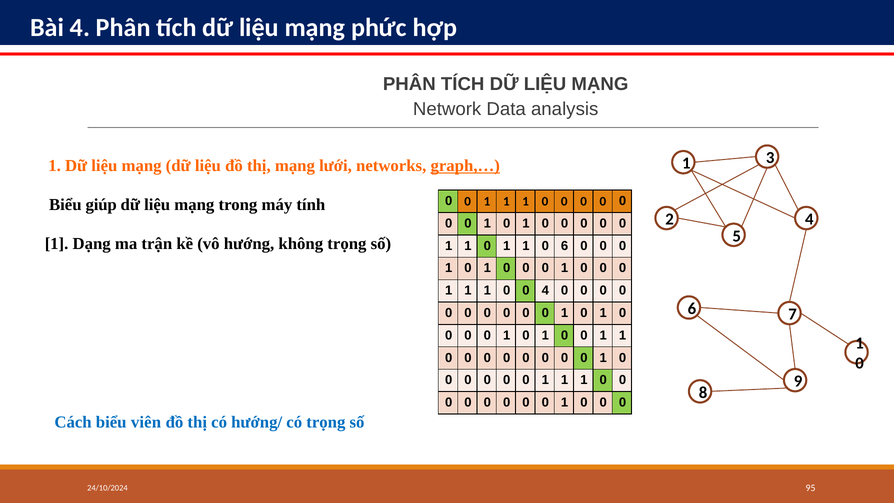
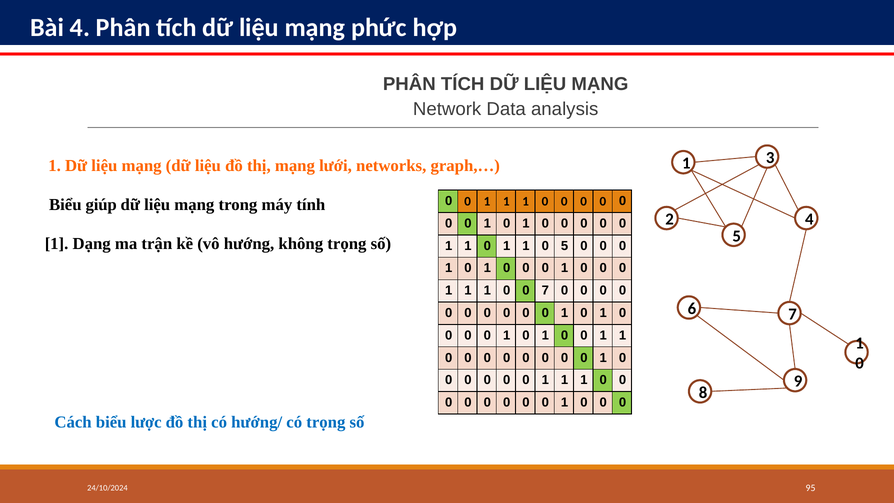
graph,… underline: present -> none
0 6: 6 -> 5
0 4: 4 -> 7
viên: viên -> lược
